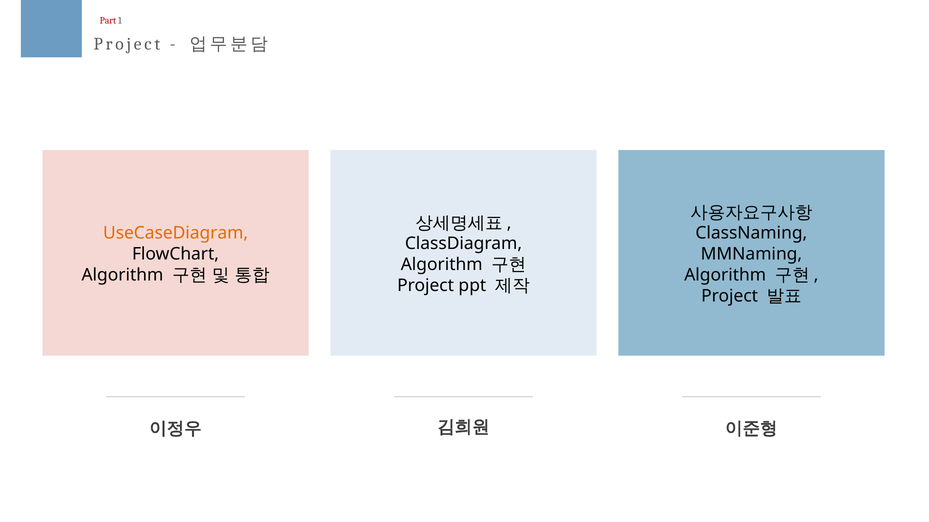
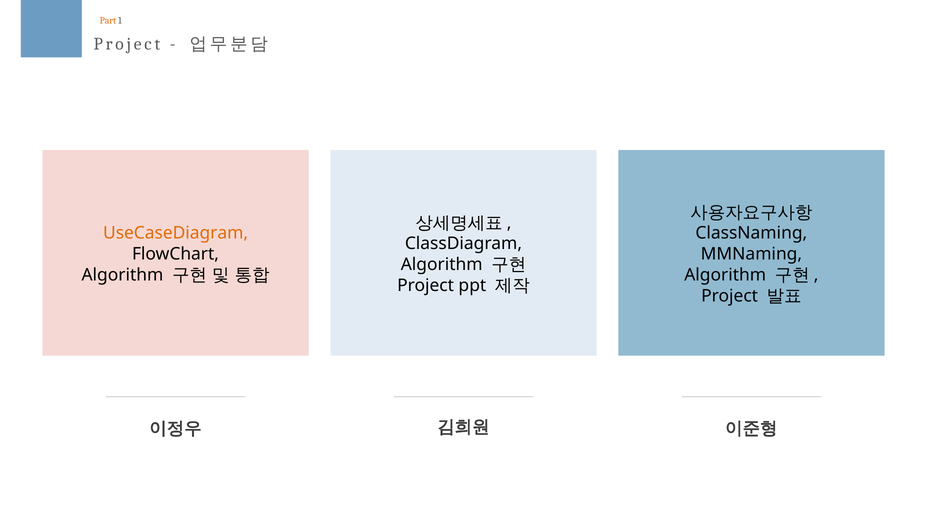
Part colour: red -> orange
